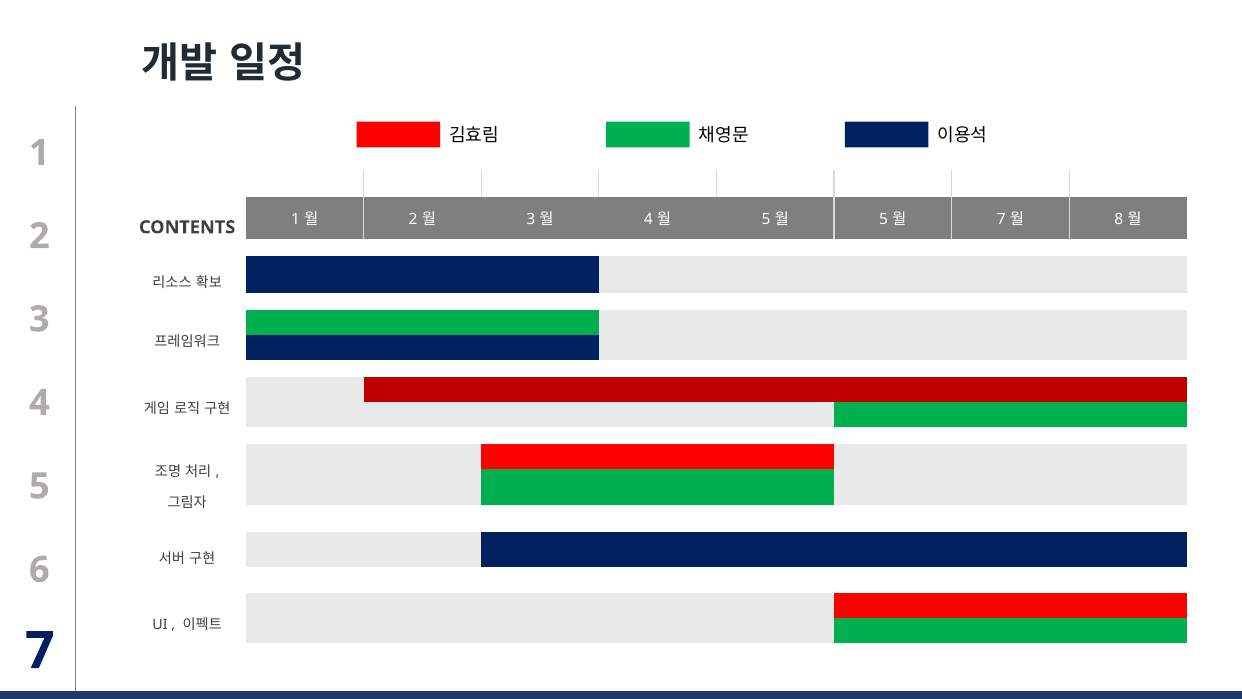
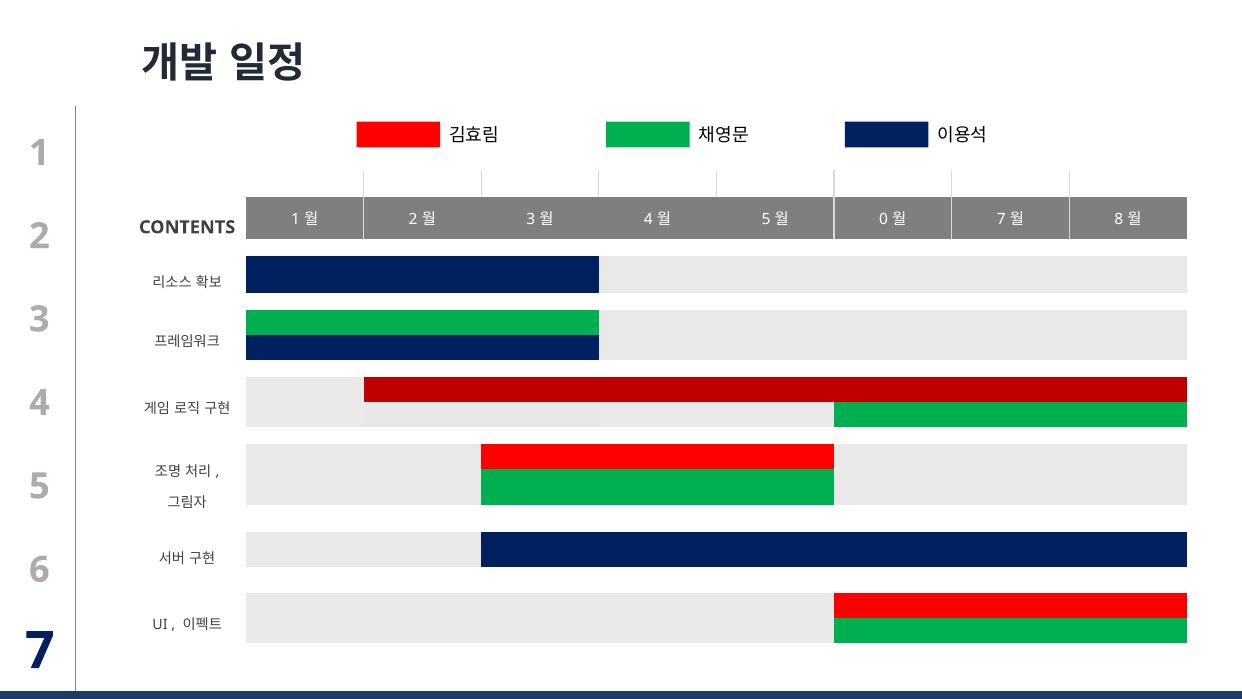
5 at (884, 219): 5 -> 0
